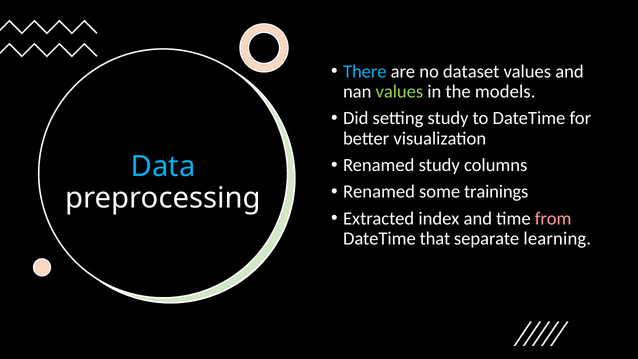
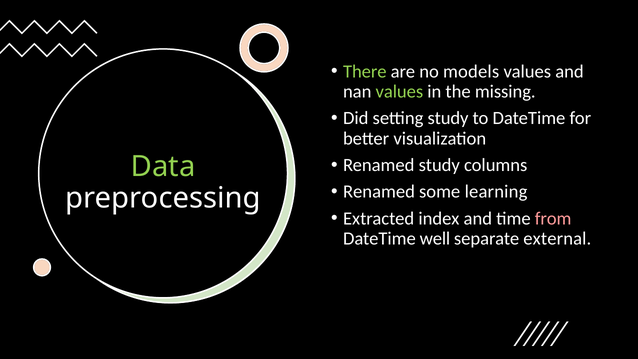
There colour: light blue -> light green
dataset: dataset -> models
models: models -> missing
Data colour: light blue -> light green
trainings: trainings -> learning
that: that -> well
learning: learning -> external
